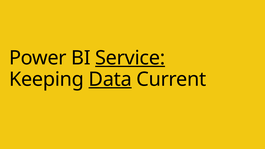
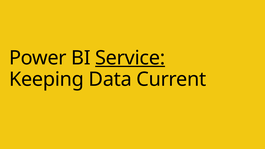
Data underline: present -> none
